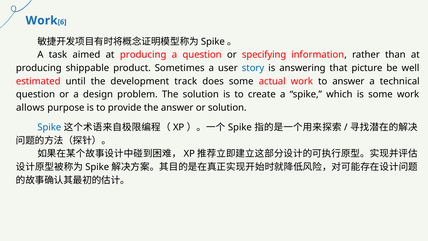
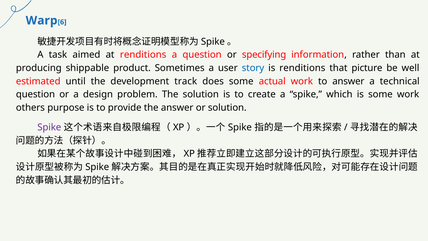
Work at (42, 20): Work -> Warp
aimed at producing: producing -> renditions
is answering: answering -> renditions
allows: allows -> others
Spike at (49, 127) colour: blue -> purple
